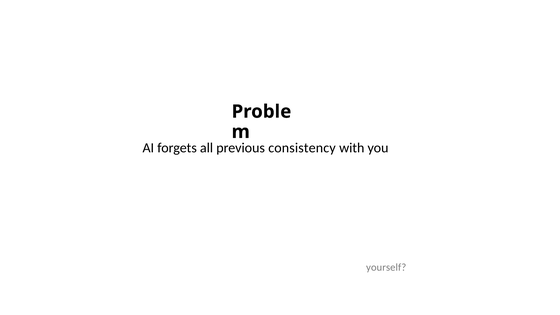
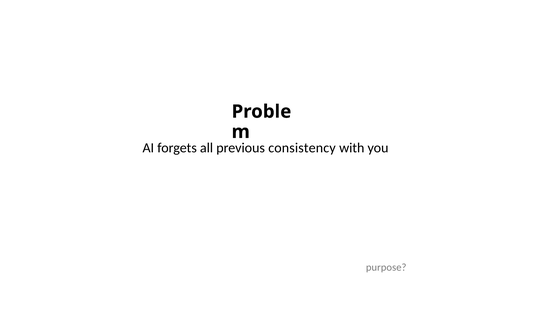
yourself: yourself -> purpose
